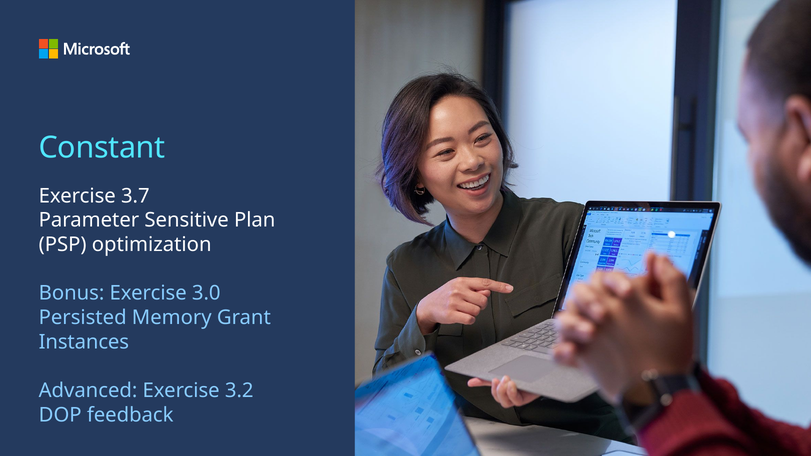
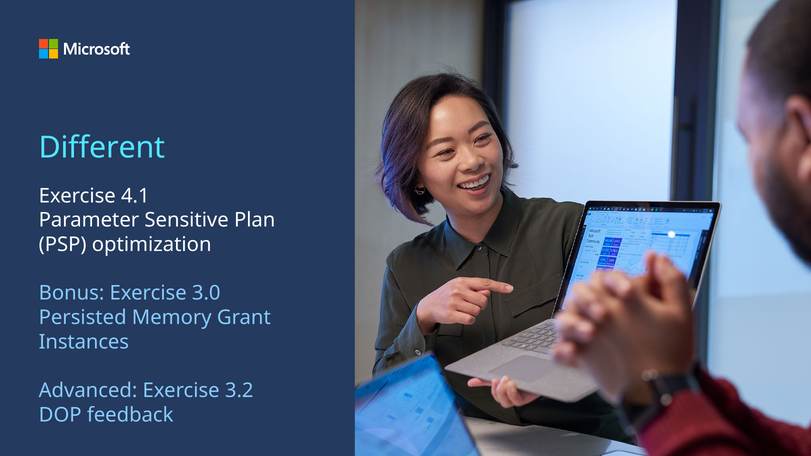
Constant: Constant -> Different
3.7: 3.7 -> 4.1
